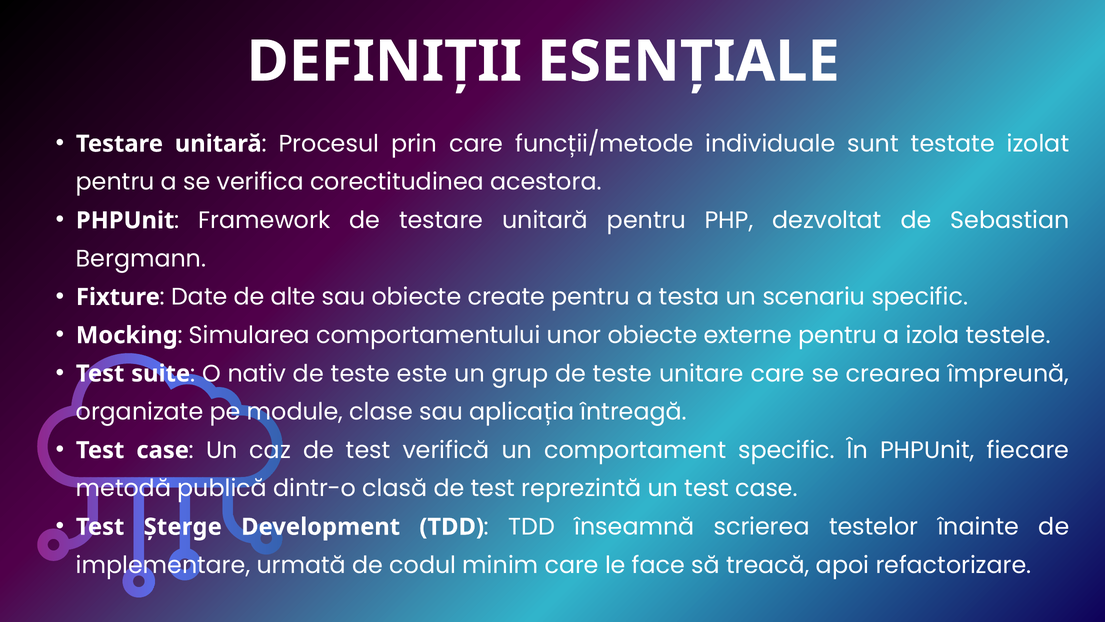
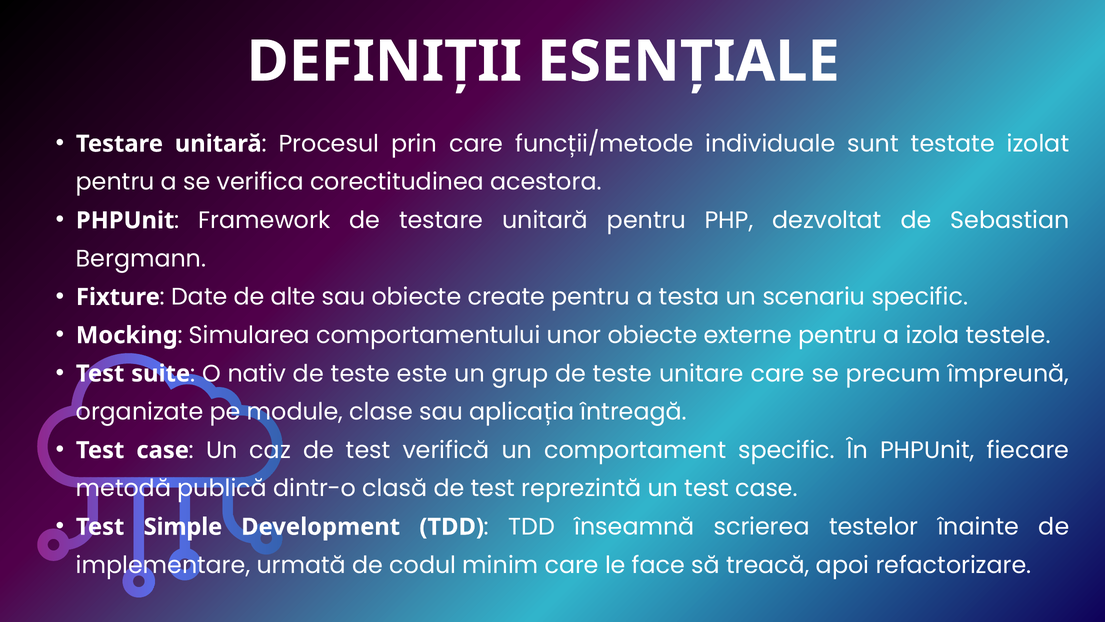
crearea: crearea -> precum
Șterge: Șterge -> Simple
